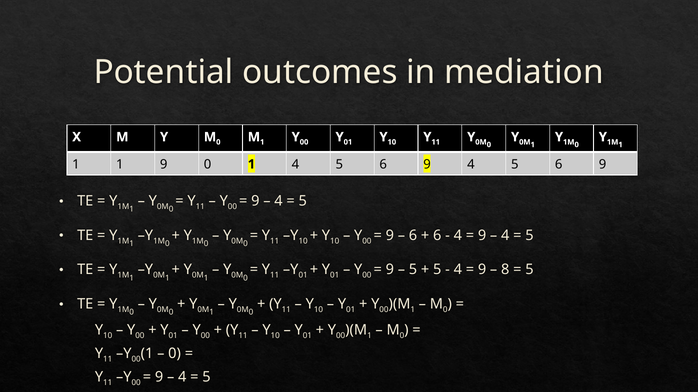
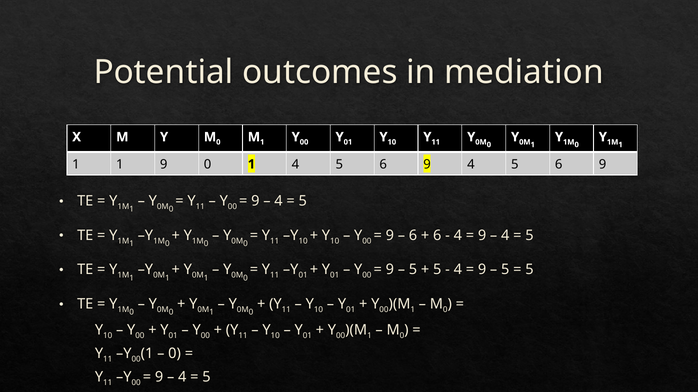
8 at (505, 270): 8 -> 5
